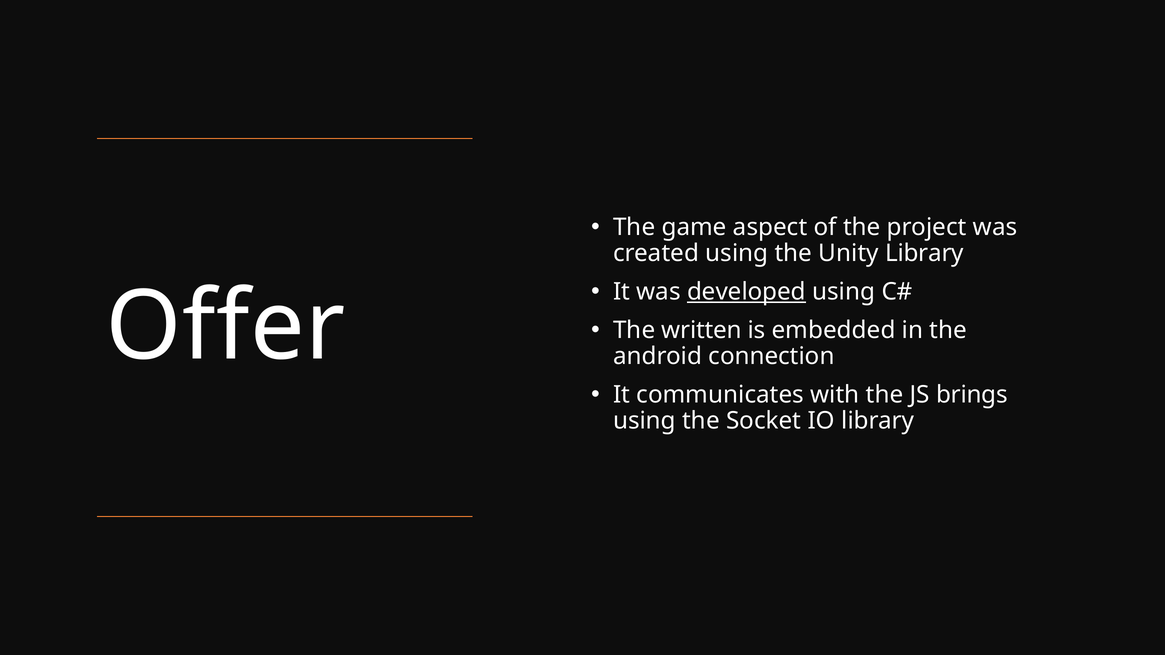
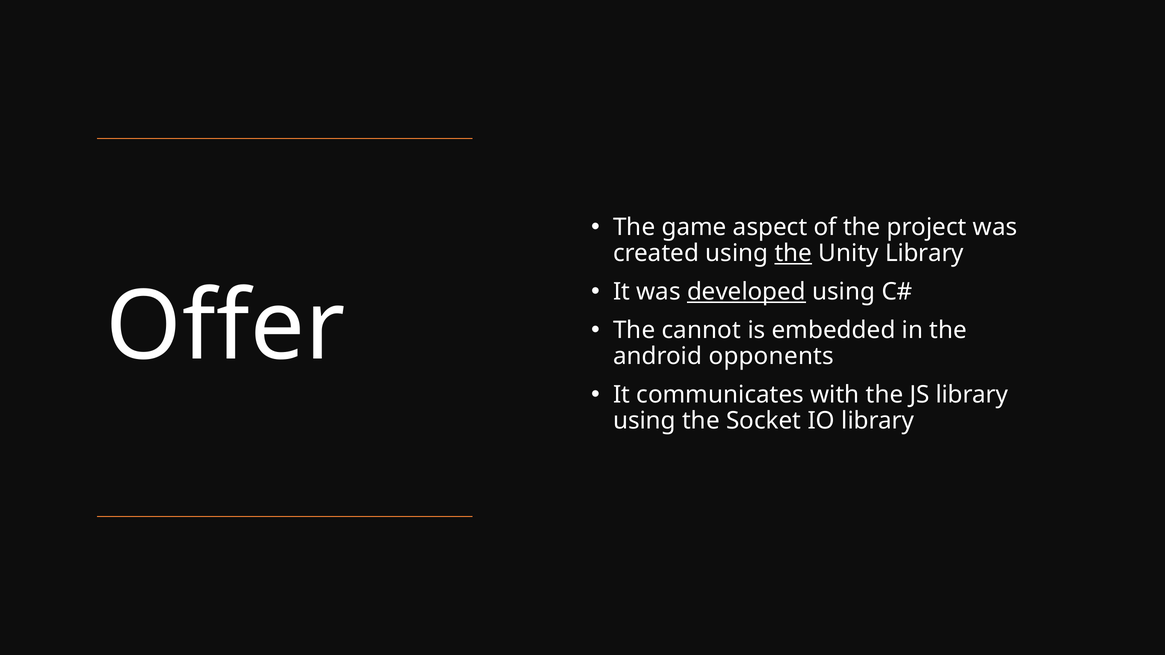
the at (793, 253) underline: none -> present
written: written -> cannot
connection: connection -> opponents
JS brings: brings -> library
